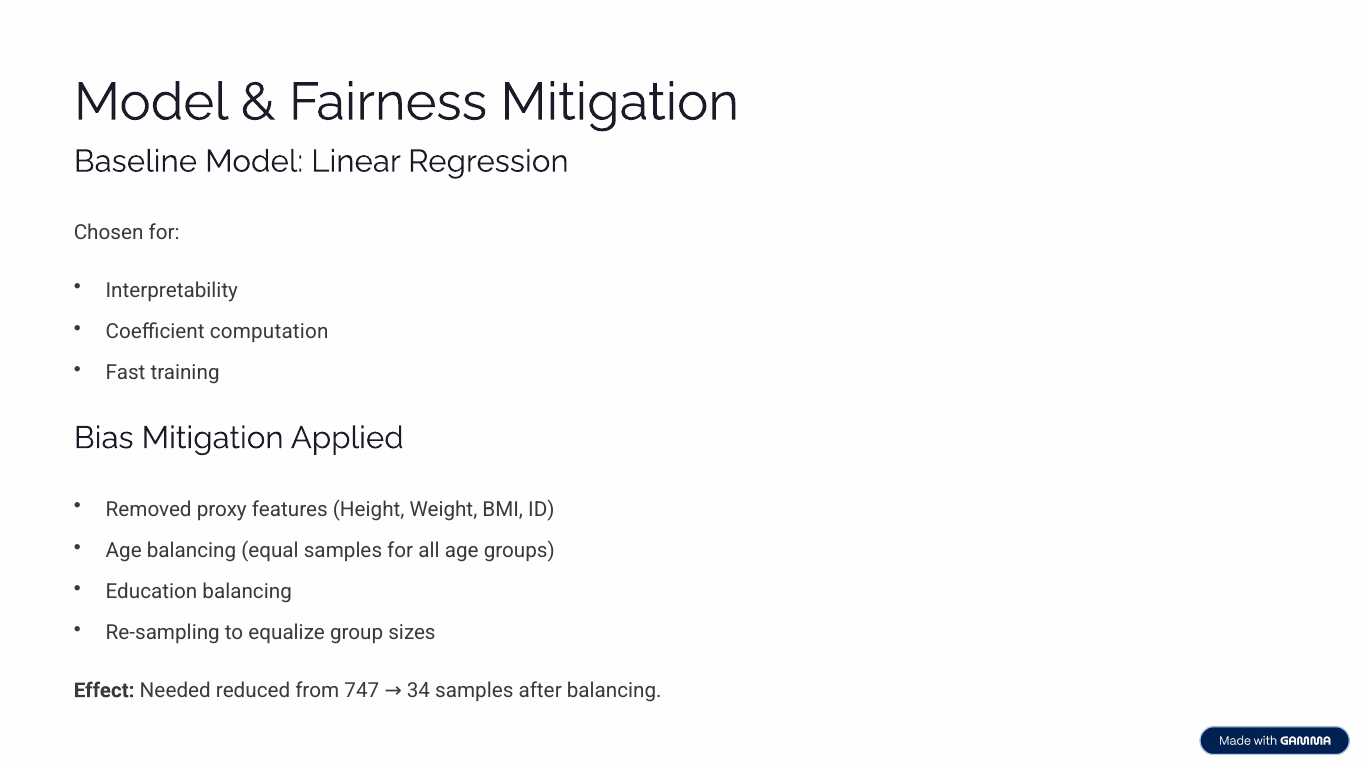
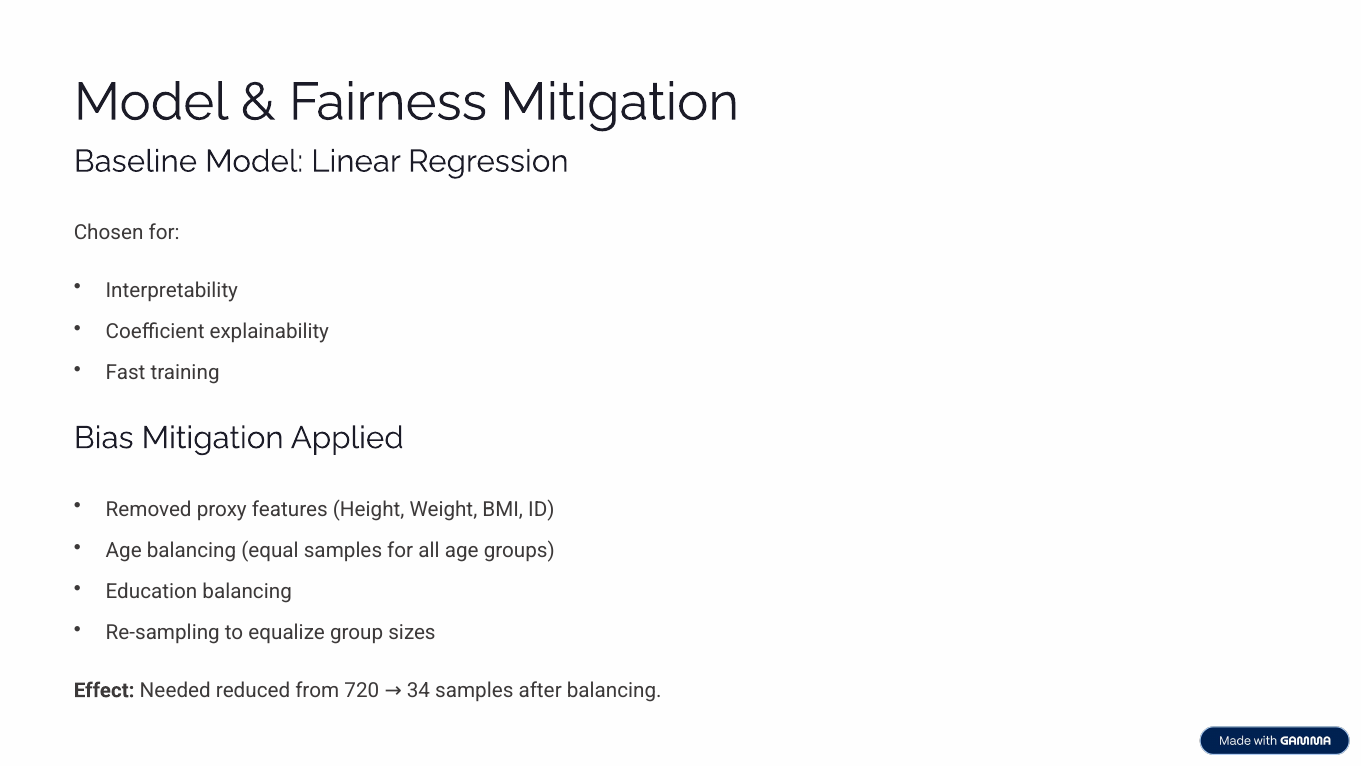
computation: computation -> explainability
747: 747 -> 720
